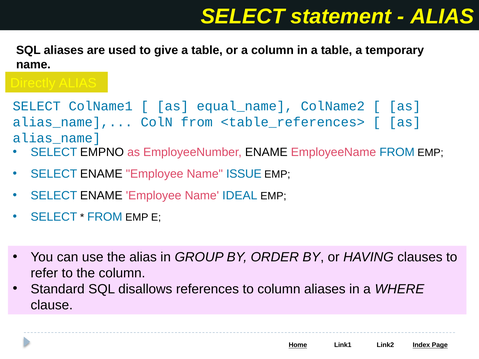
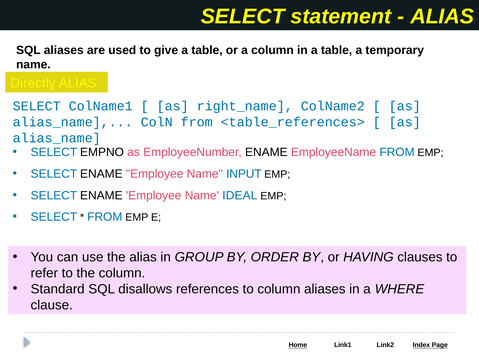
equal_name: equal_name -> right_name
ISSUE: ISSUE -> INPUT
